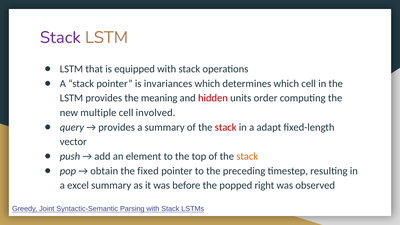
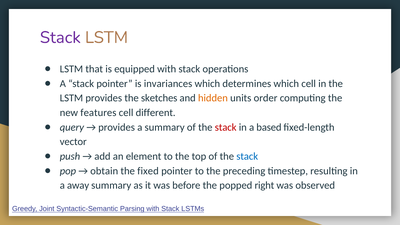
meaning: meaning -> sketches
hidden colour: red -> orange
multiple: multiple -> features
involved: involved -> different
adapt: adapt -> based
stack at (247, 156) colour: orange -> blue
excel: excel -> away
